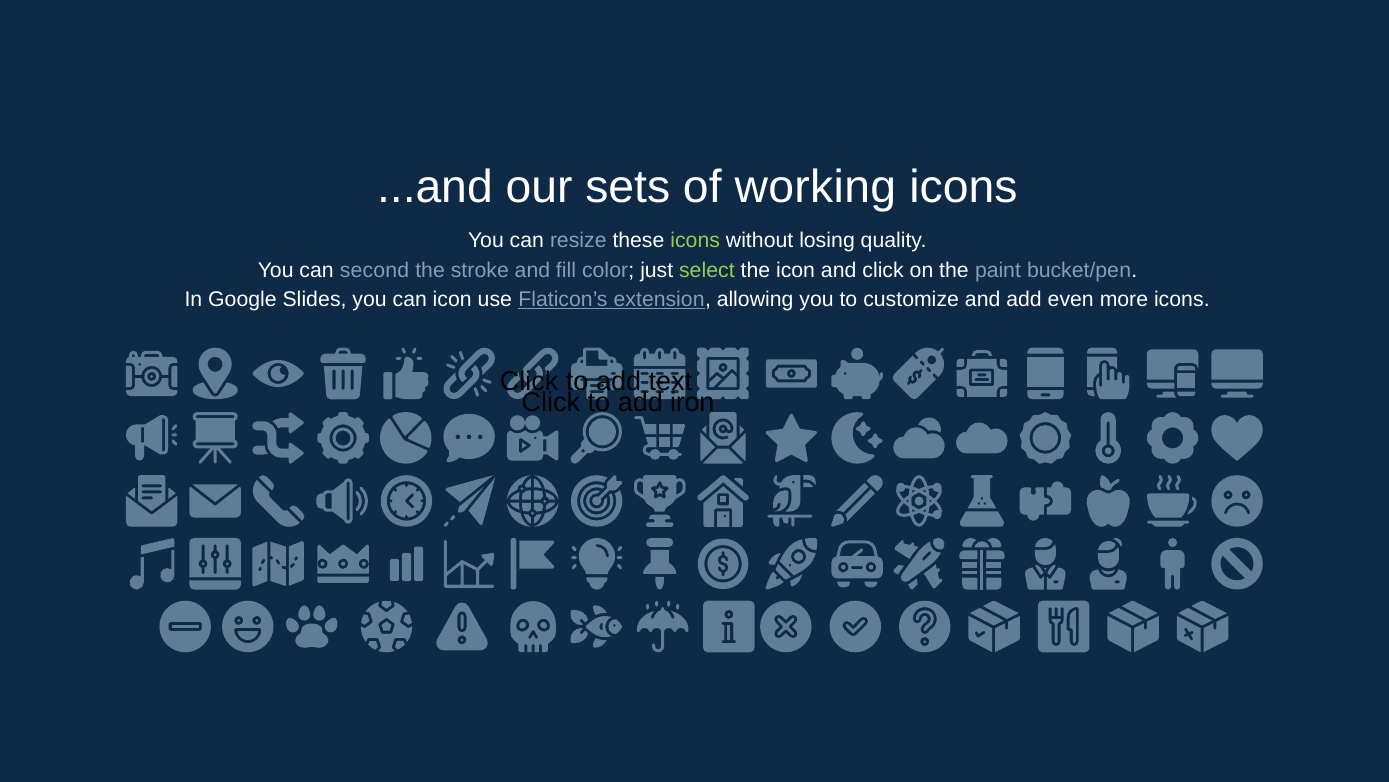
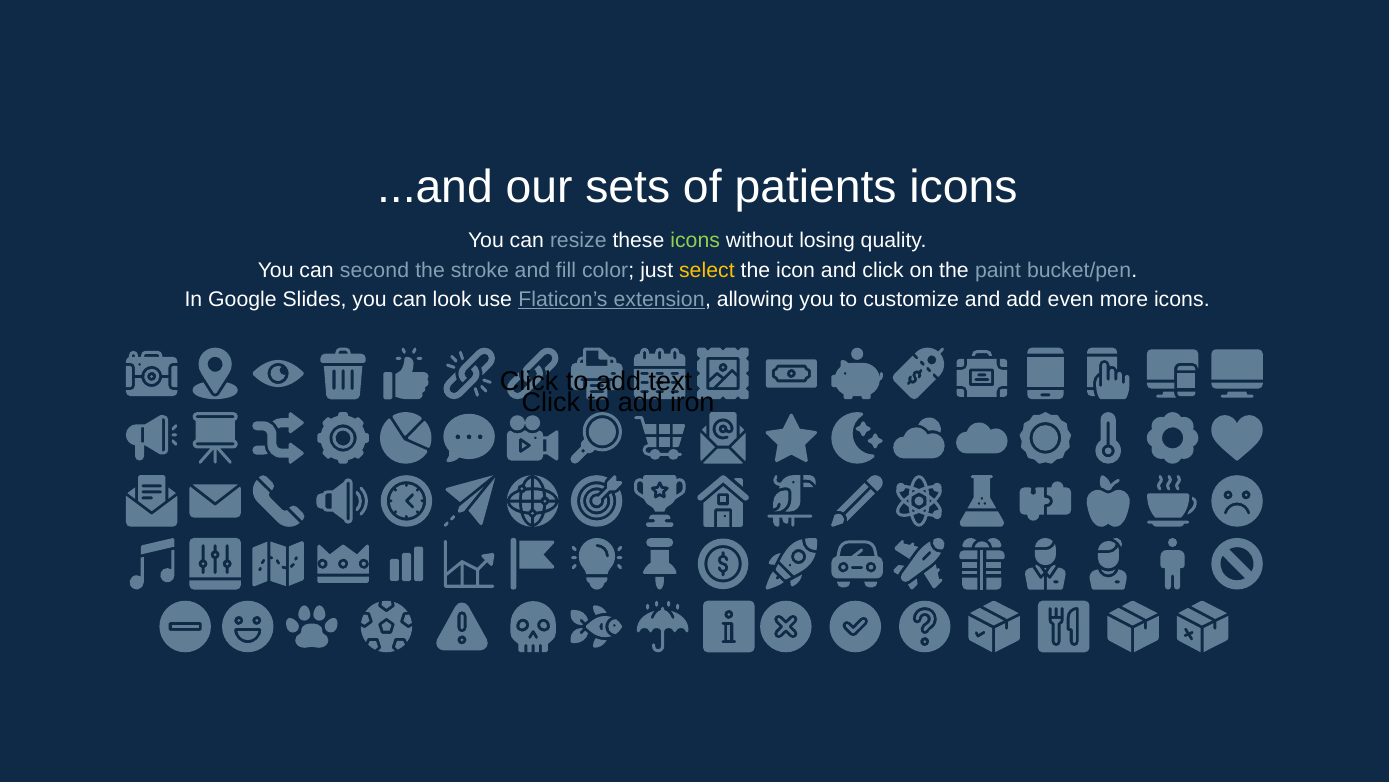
working: working -> patients
select colour: light green -> yellow
can icon: icon -> look
